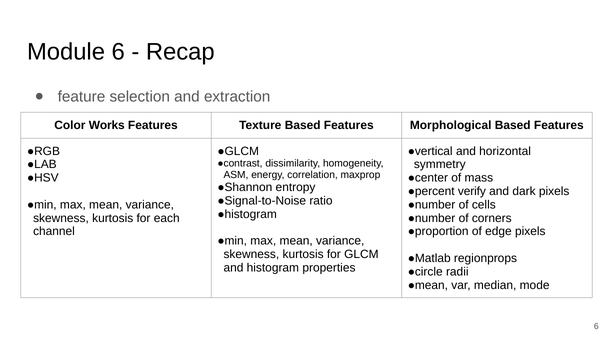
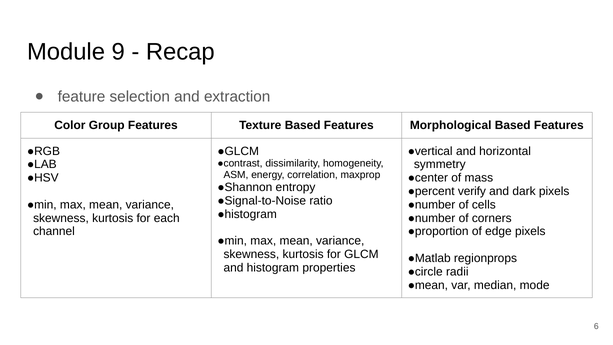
Module 6: 6 -> 9
Works: Works -> Group
